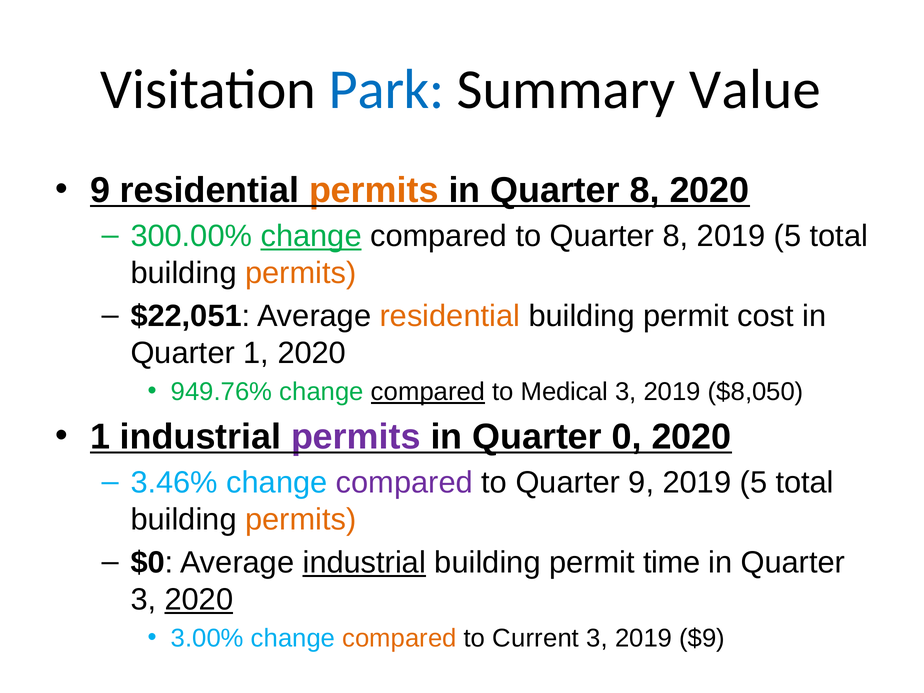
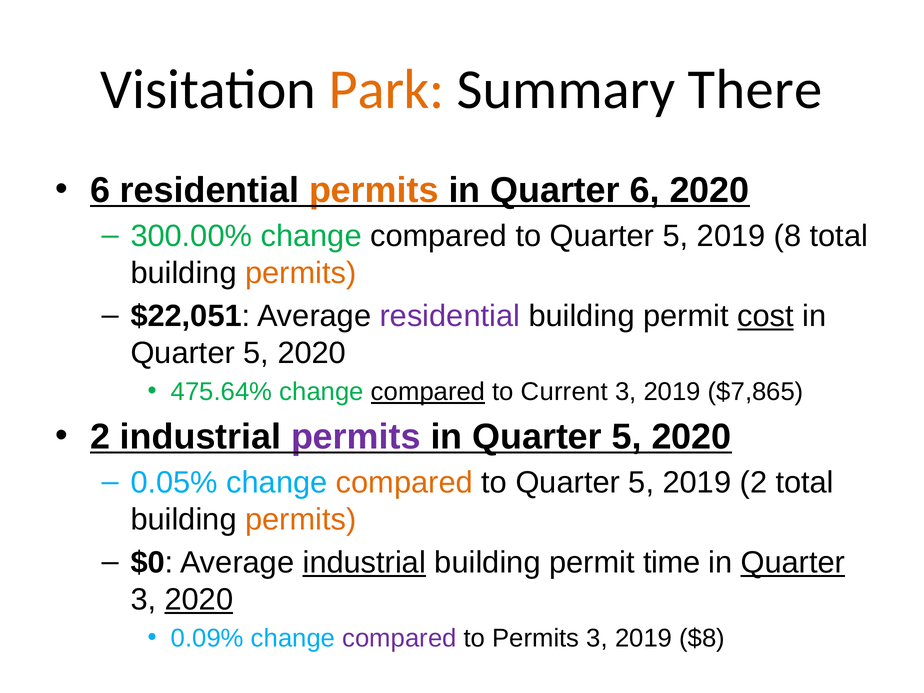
Park colour: blue -> orange
Value: Value -> There
9 at (100, 190): 9 -> 6
in Quarter 8: 8 -> 6
change at (311, 236) underline: present -> none
8 at (675, 236): 8 -> 5
5 at (788, 236): 5 -> 8
residential at (450, 316) colour: orange -> purple
cost underline: none -> present
1 at (256, 353): 1 -> 5
949.76%: 949.76% -> 475.64%
Medical: Medical -> Current
$8,050: $8,050 -> $7,865
1 at (100, 437): 1 -> 2
0 at (627, 437): 0 -> 5
3.46%: 3.46% -> 0.05%
compared at (404, 483) colour: purple -> orange
9 at (641, 483): 9 -> 5
5 at (753, 483): 5 -> 2
Quarter at (793, 563) underline: none -> present
3.00%: 3.00% -> 0.09%
compared at (399, 638) colour: orange -> purple
to Current: Current -> Permits
$9: $9 -> $8
